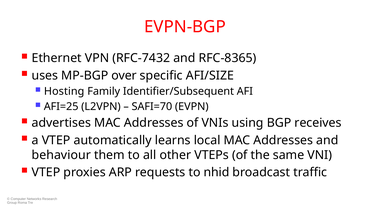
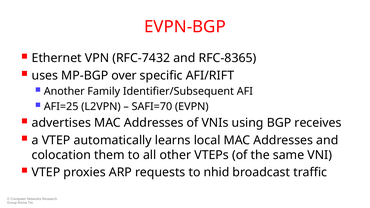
AFI/SIZE: AFI/SIZE -> AFI/RIFT
Hosting: Hosting -> Another
behaviour: behaviour -> colocation
